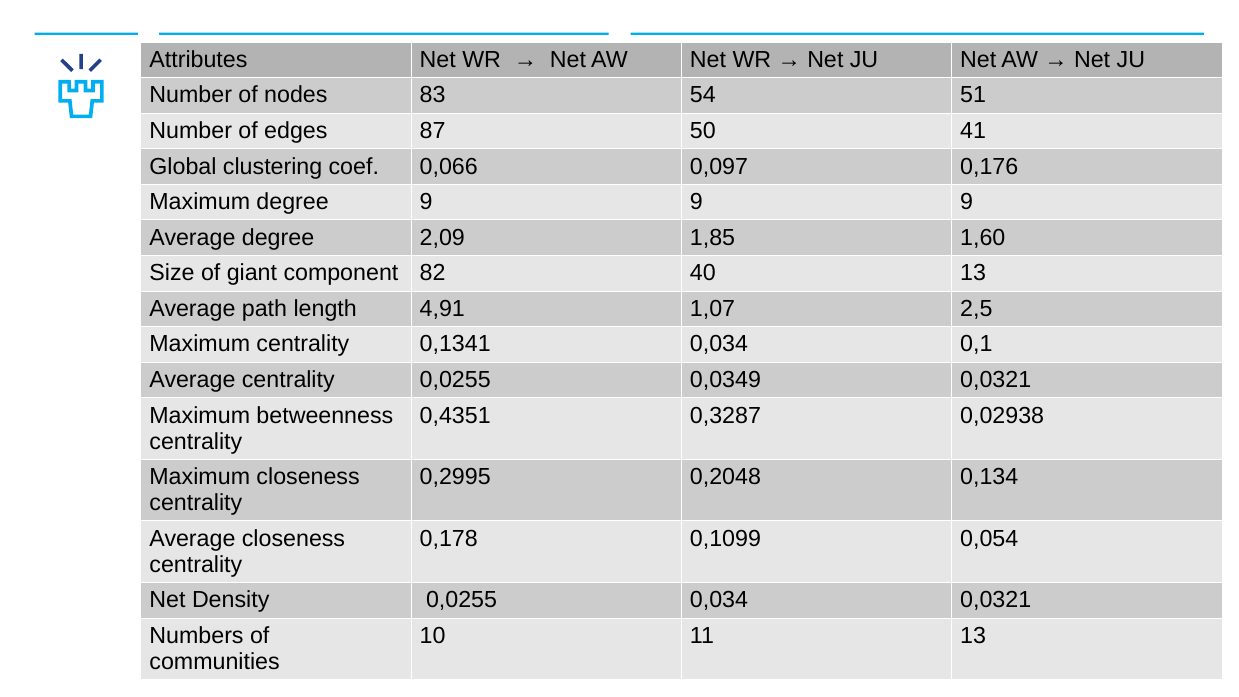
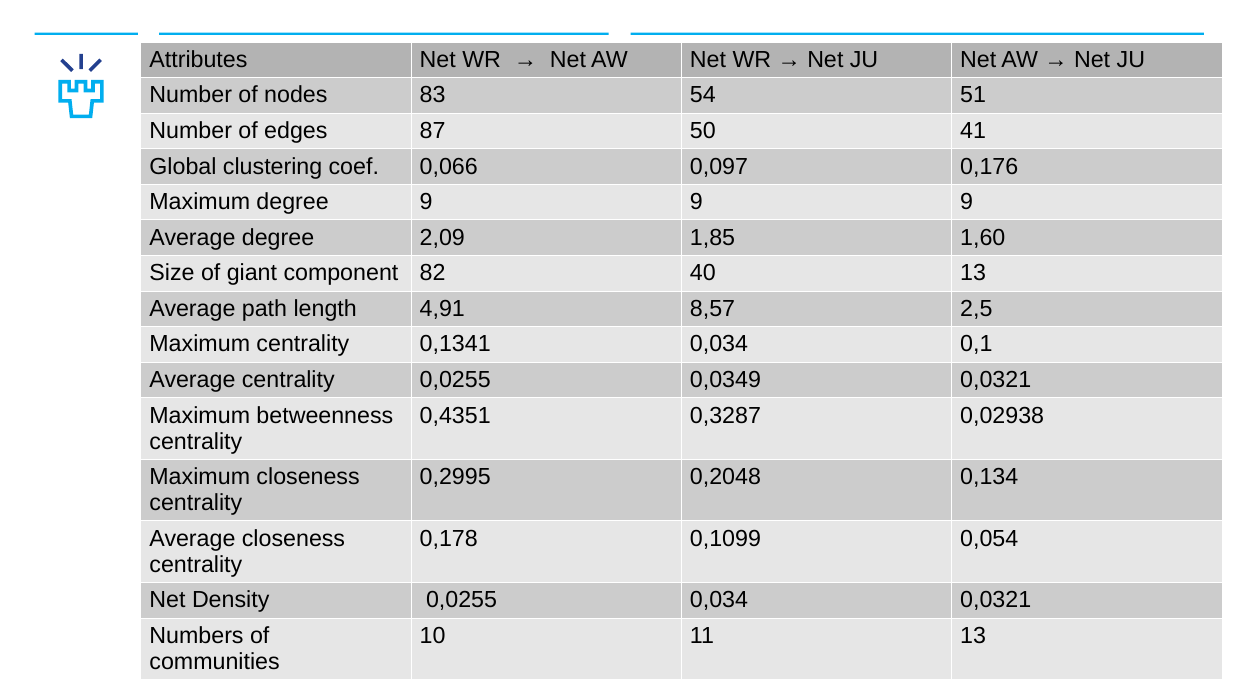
1,07: 1,07 -> 8,57
